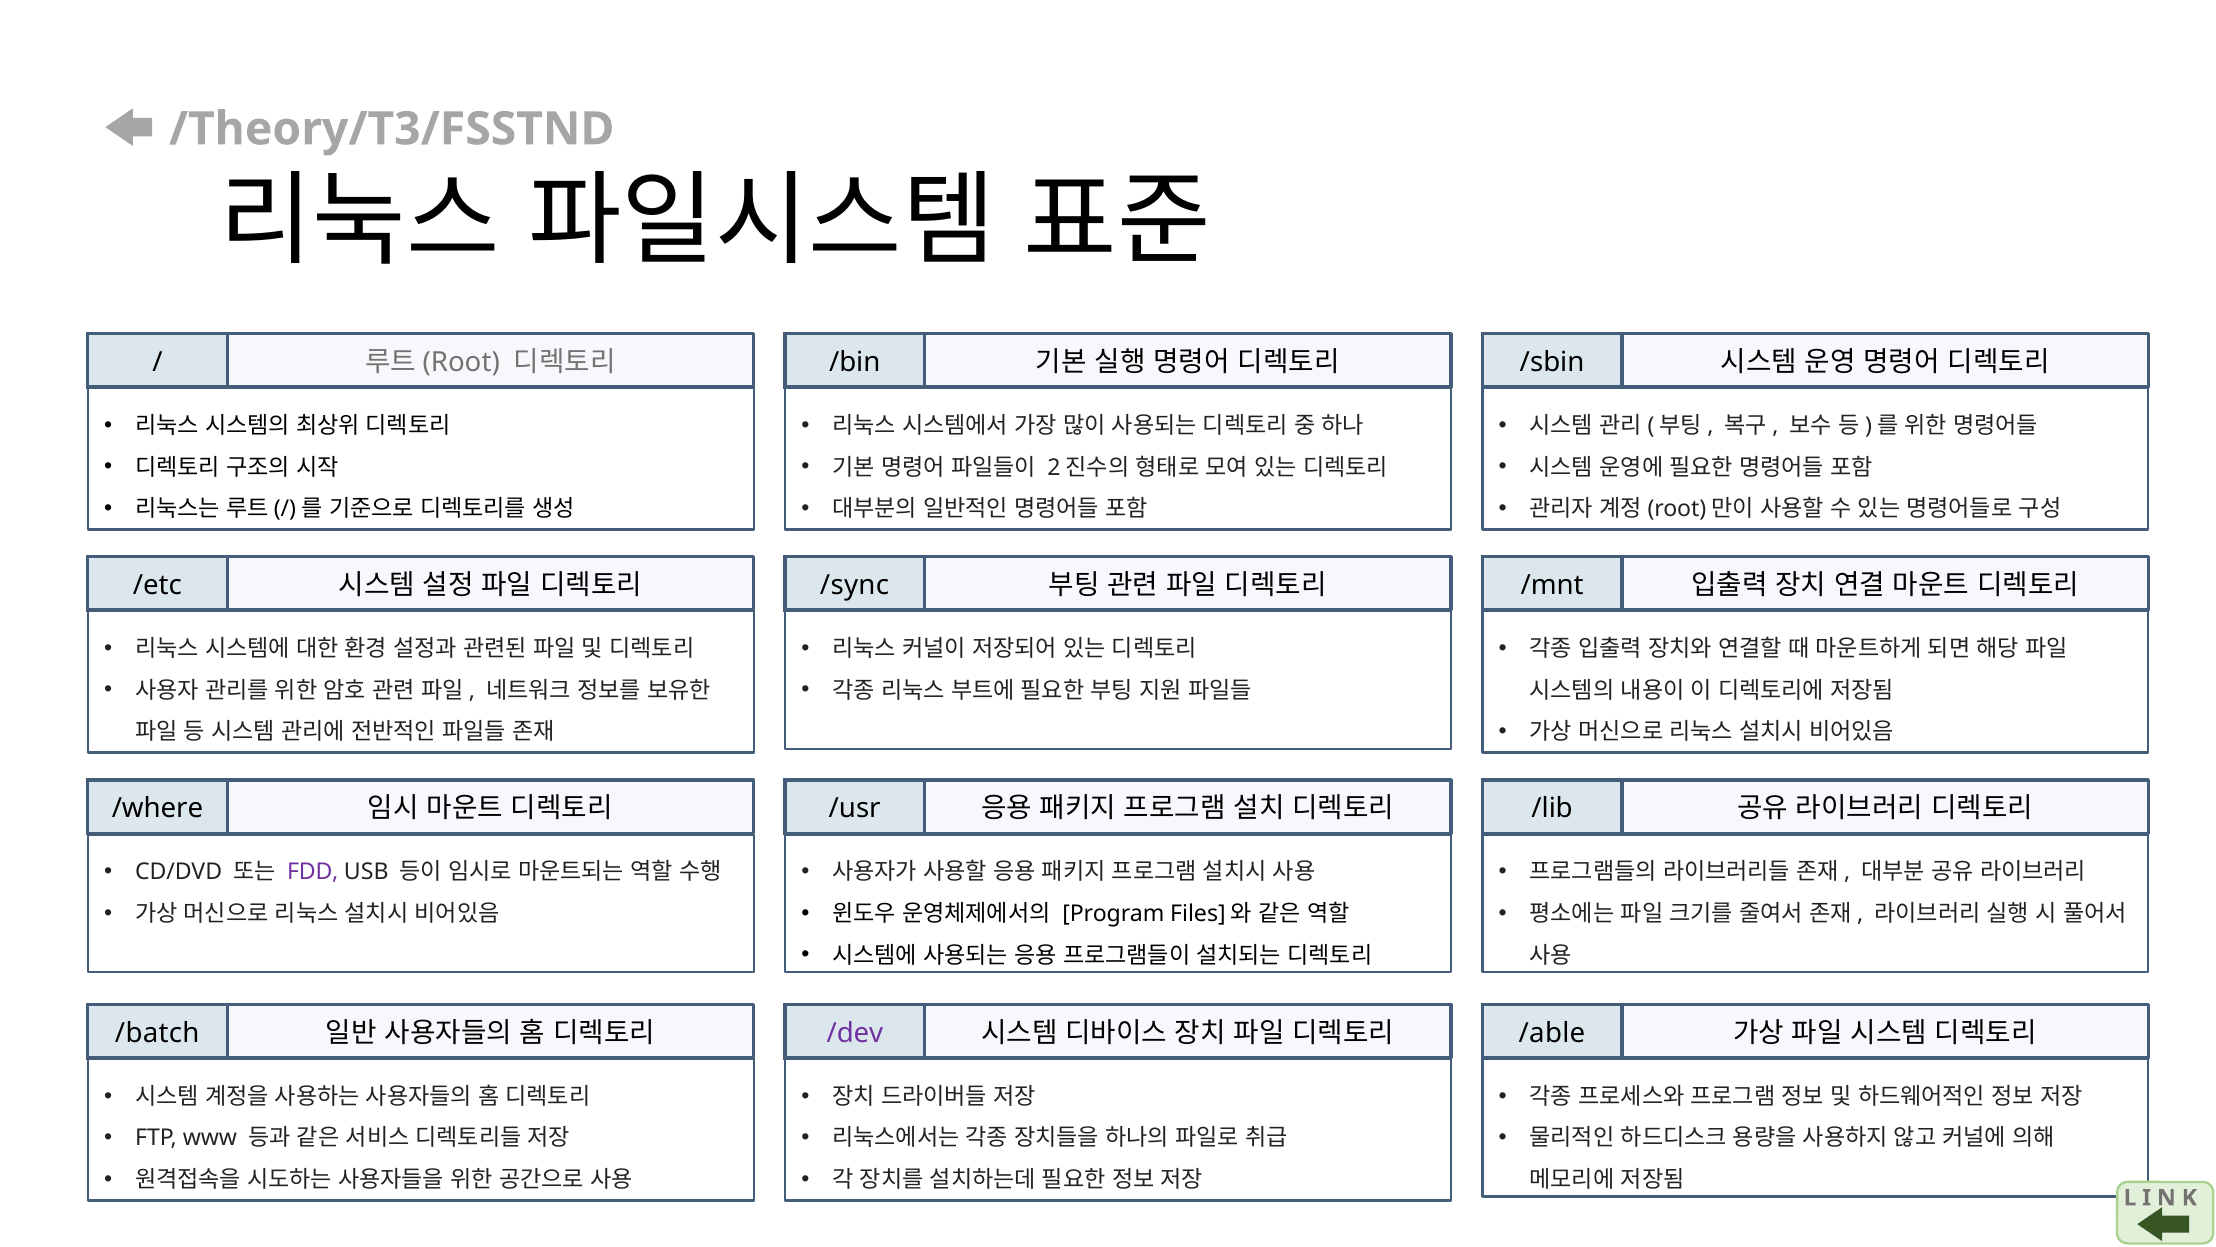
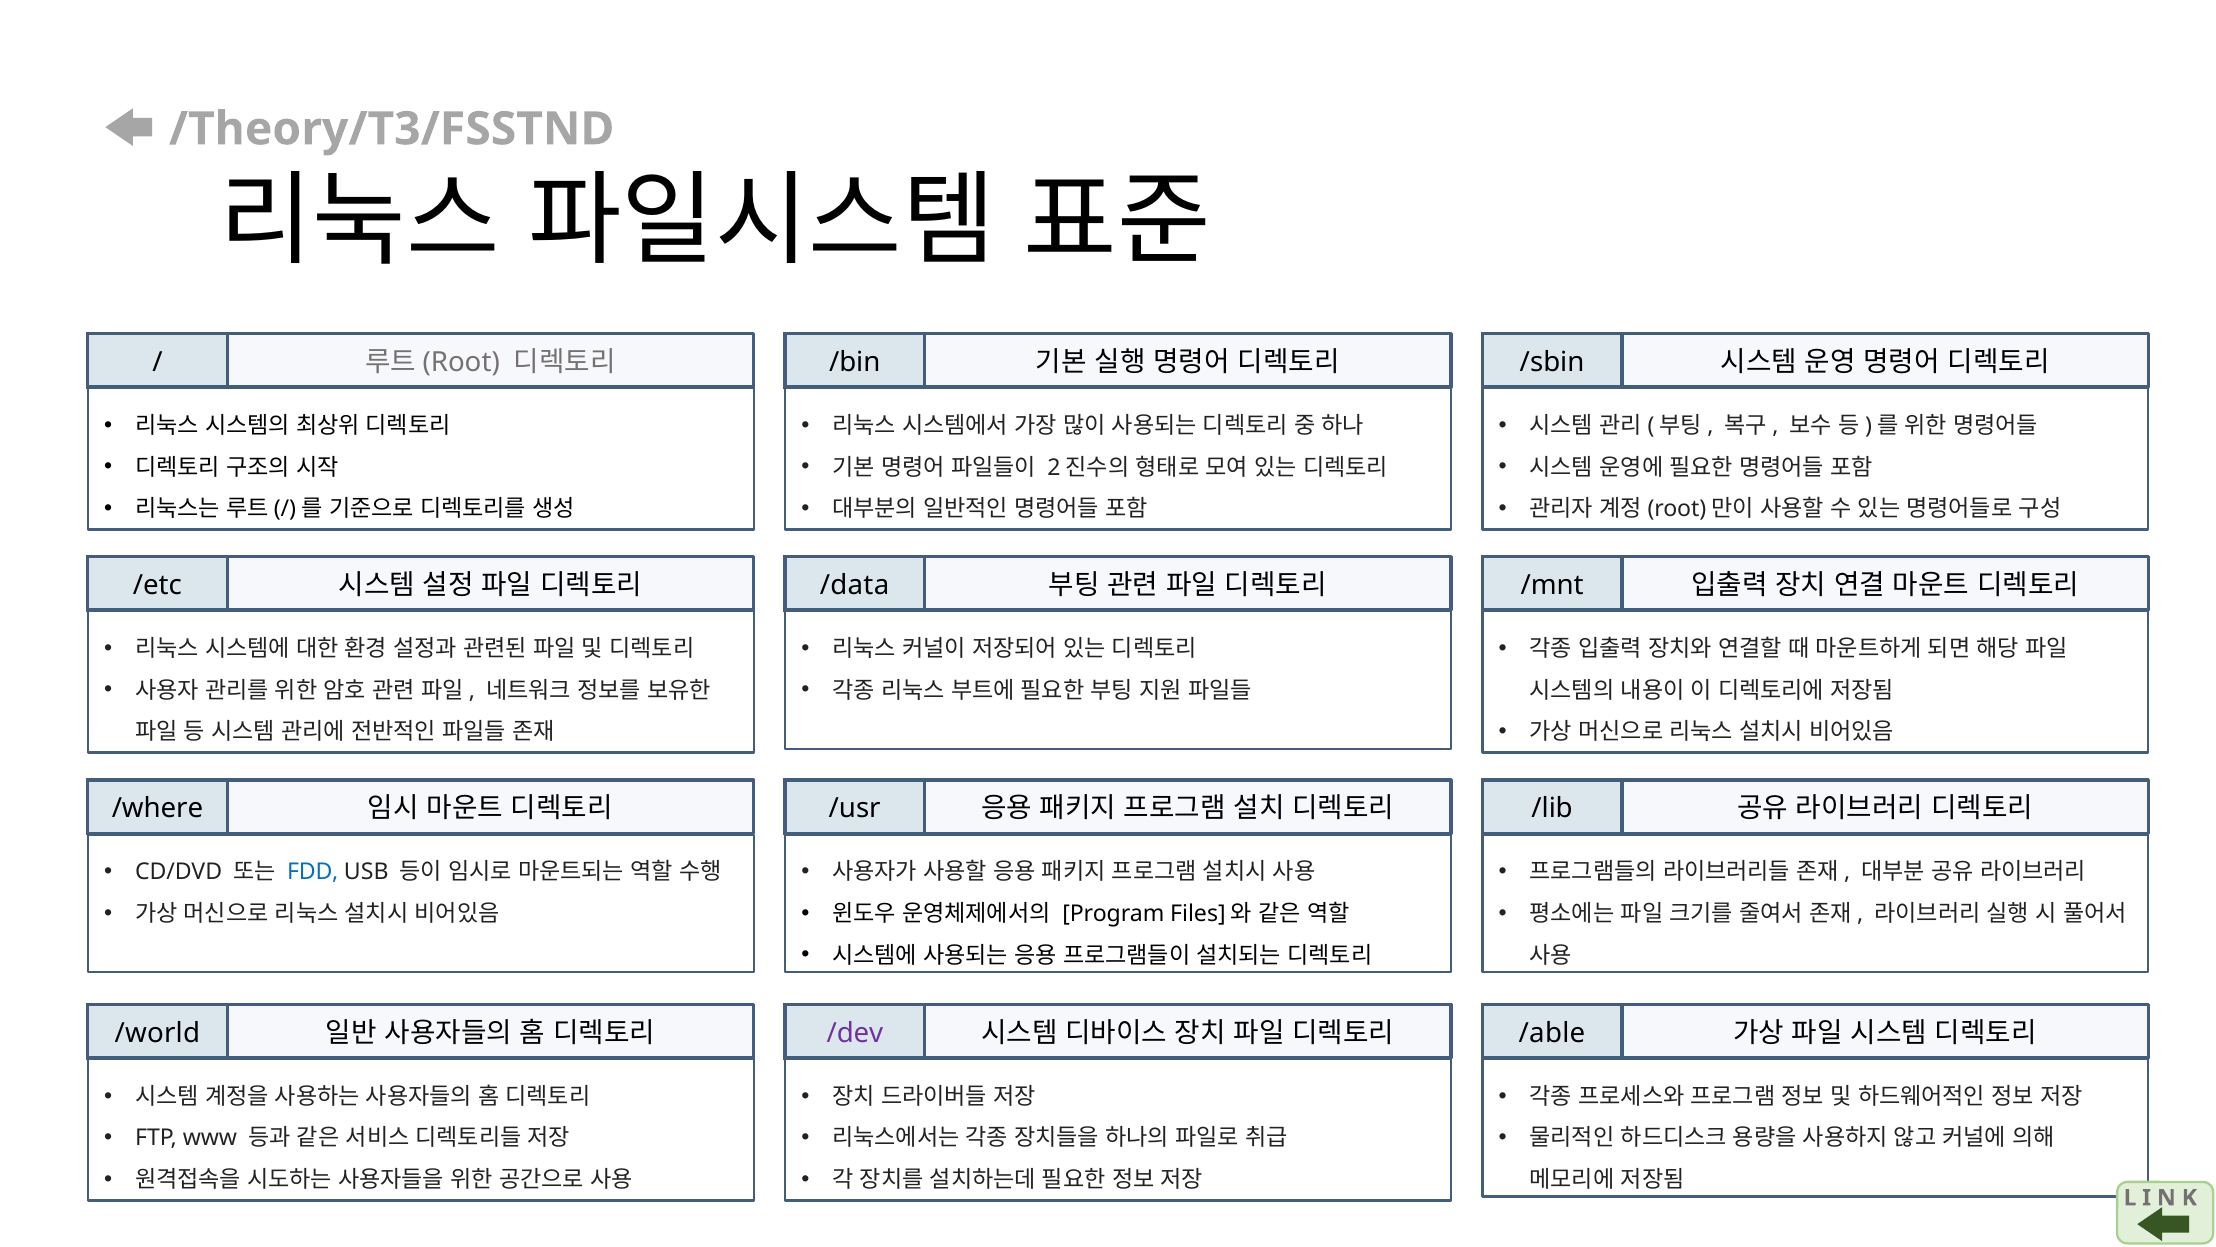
/sync: /sync -> /data
FDD colour: purple -> blue
/batch: /batch -> /world
